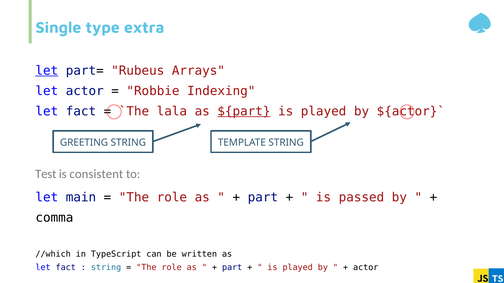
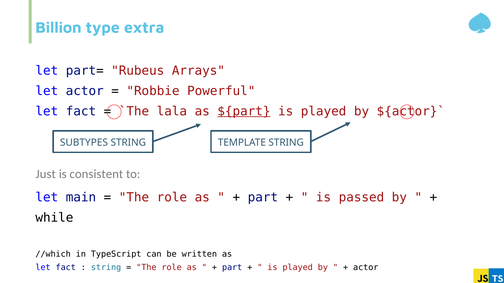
Single: Single -> Billion
let at (47, 71) underline: present -> none
Indexing: Indexing -> Powerful
GREETING: GREETING -> SUBTYPES
Test: Test -> Just
comma: comma -> while
